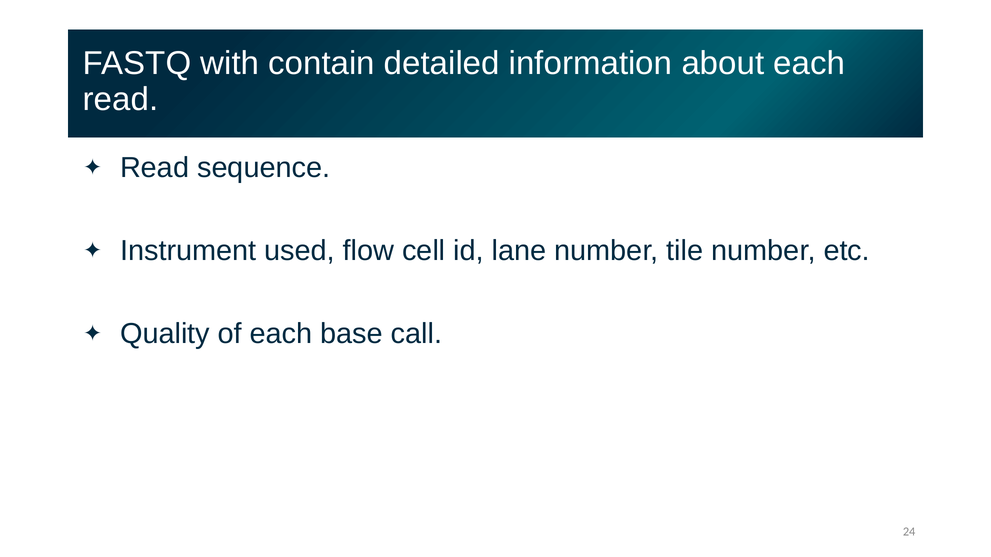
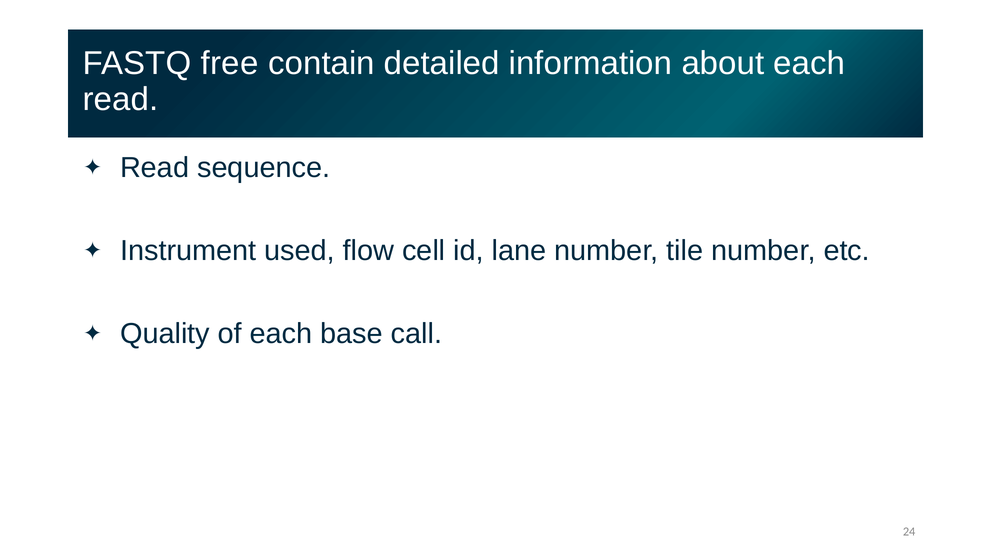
with: with -> free
